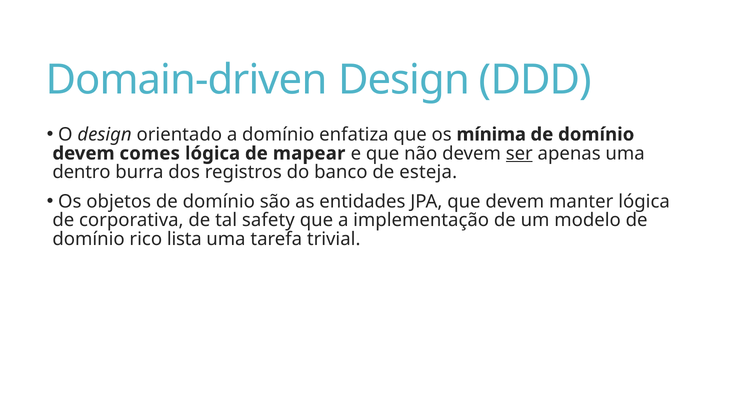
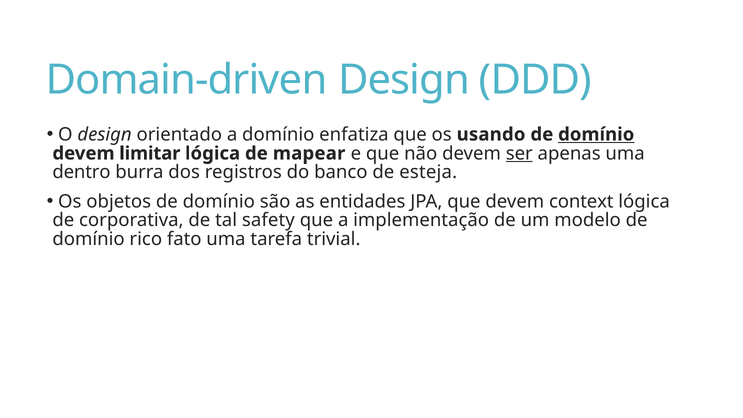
mínima: mínima -> usando
domínio at (596, 134) underline: none -> present
comes: comes -> limitar
manter: manter -> context
lista: lista -> fato
